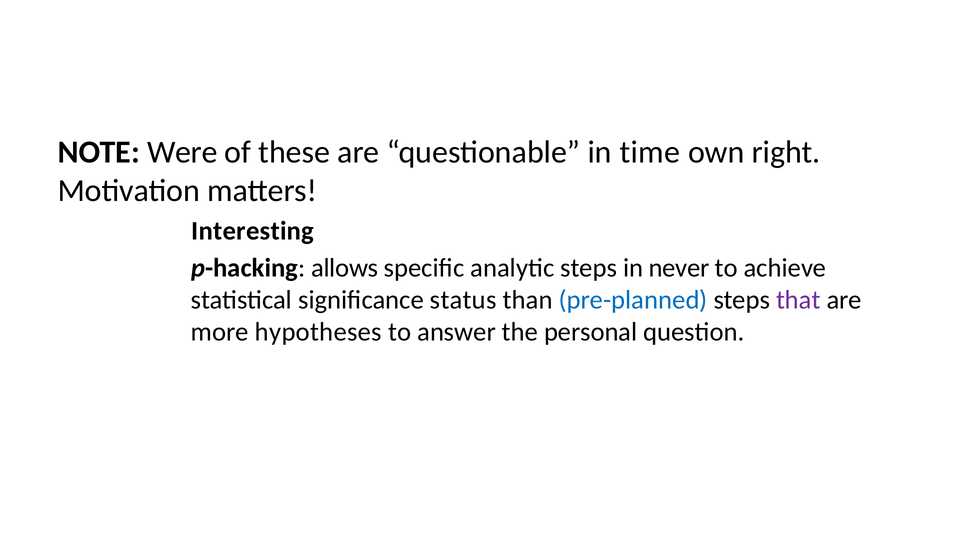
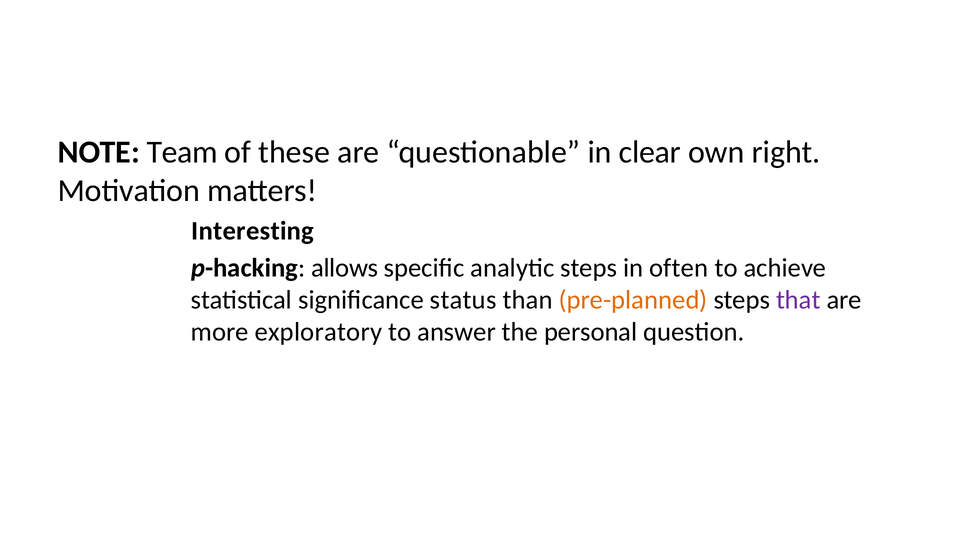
Were: Were -> Team
time: time -> clear
never: never -> often
pre-planned colour: blue -> orange
hypotheses: hypotheses -> exploratory
